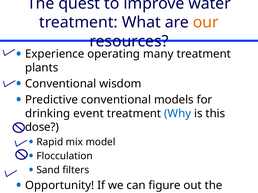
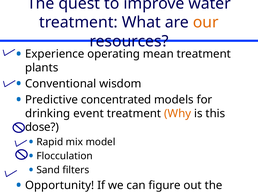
many: many -> mean
Predictive conventional: conventional -> concentrated
Why colour: blue -> orange
